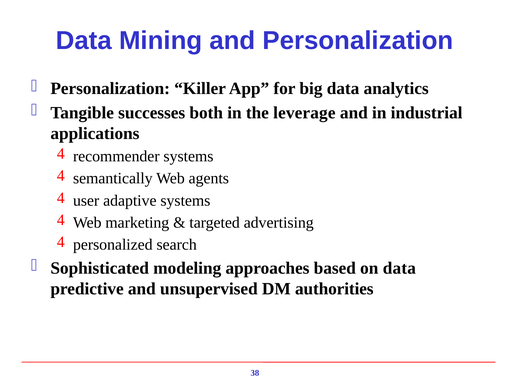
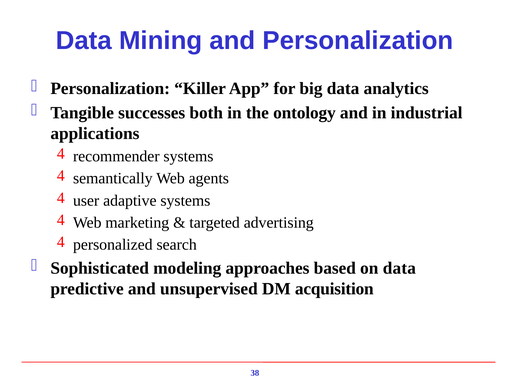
leverage: leverage -> ontology
authorities: authorities -> acquisition
